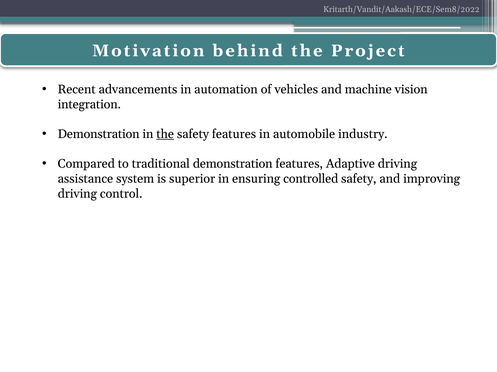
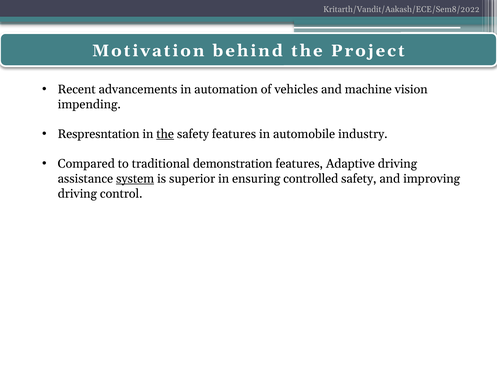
integration: integration -> impending
Demonstration at (99, 134): Demonstration -> Respresntation
system underline: none -> present
